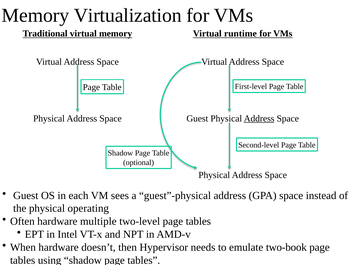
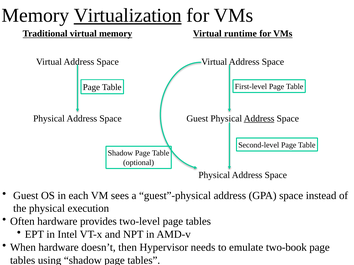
Virtualization underline: none -> present
operating: operating -> execution
multiple: multiple -> provides
